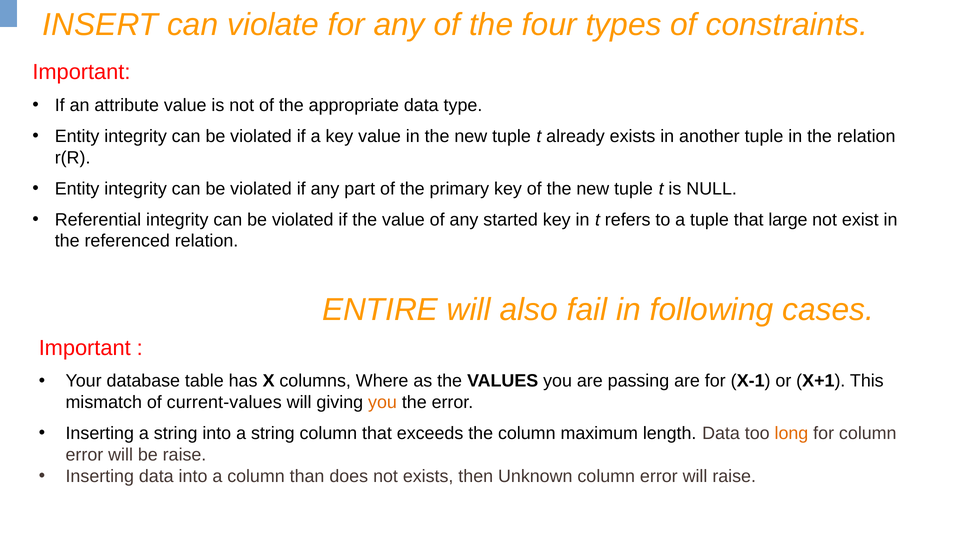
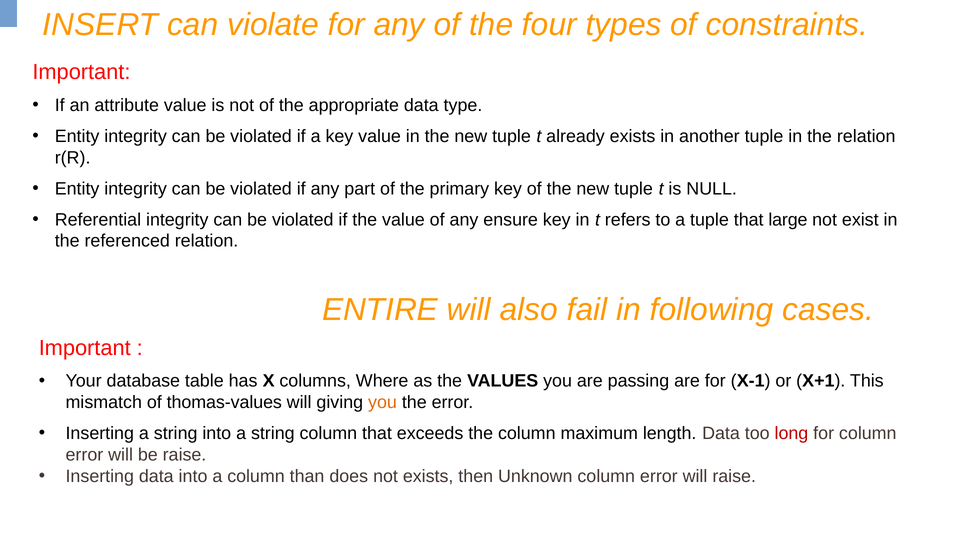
started: started -> ensure
current-values: current-values -> thomas-values
long colour: orange -> red
